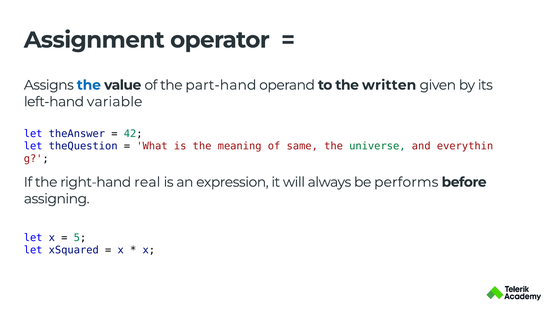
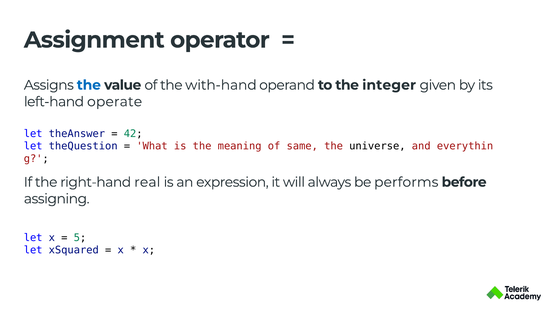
part-hand: part-hand -> with-hand
written: written -> integer
variable: variable -> operate
universe colour: green -> black
